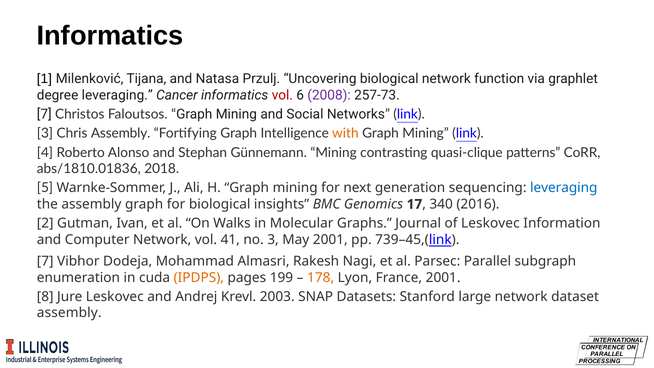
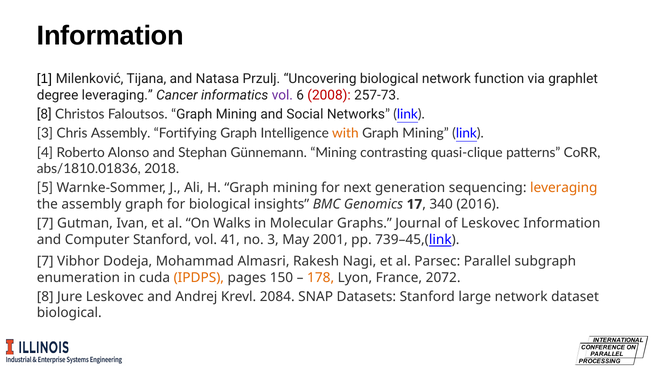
Informatics at (110, 36): Informatics -> Information
vol at (282, 95) colour: red -> purple
2008 colour: purple -> red
7 at (44, 114): 7 -> 8
leveraging at (564, 188) colour: blue -> orange
2 at (45, 223): 2 -> 7
Computer Network: Network -> Stanford
199: 199 -> 150
France 2001: 2001 -> 2072
2003: 2003 -> 2084
assembly at (69, 313): assembly -> biological
